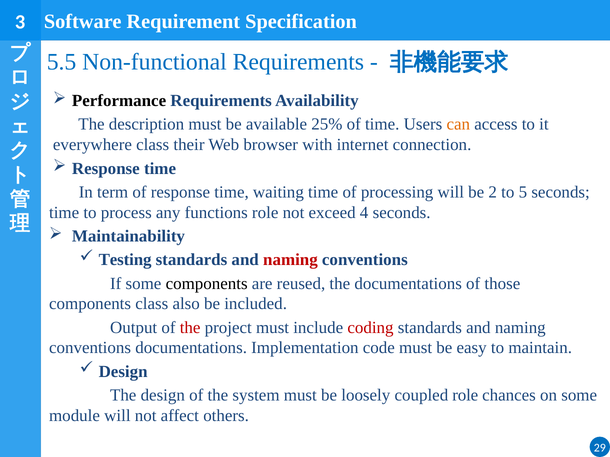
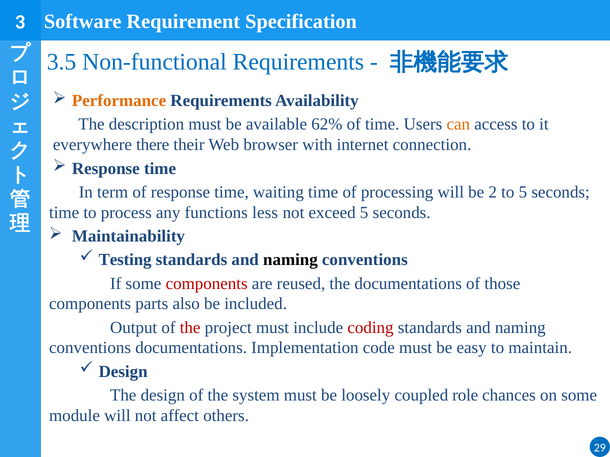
5.5: 5.5 -> 3.5
Performance colour: black -> orange
25%: 25% -> 62%
everywhere class: class -> there
functions role: role -> less
exceed 4: 4 -> 5
naming at (290, 260) colour: red -> black
components at (207, 284) colour: black -> red
components class: class -> parts
